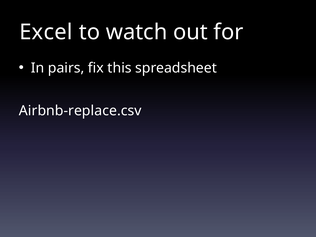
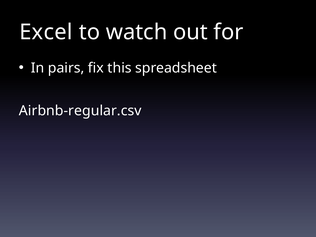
Airbnb-replace.csv: Airbnb-replace.csv -> Airbnb-regular.csv
